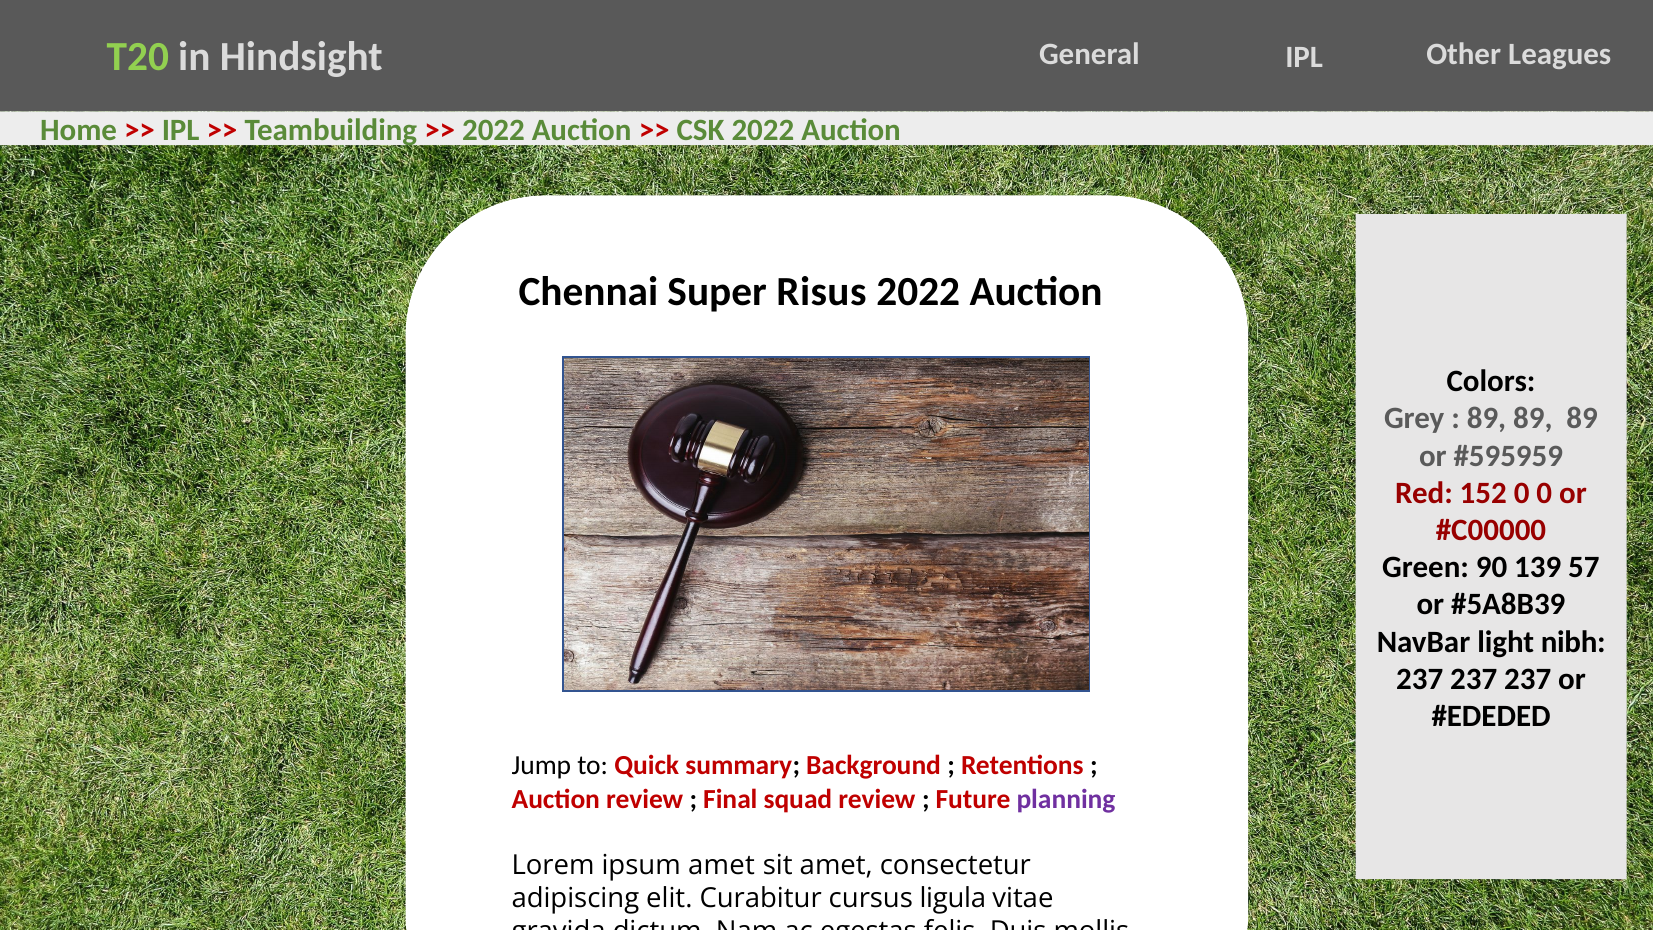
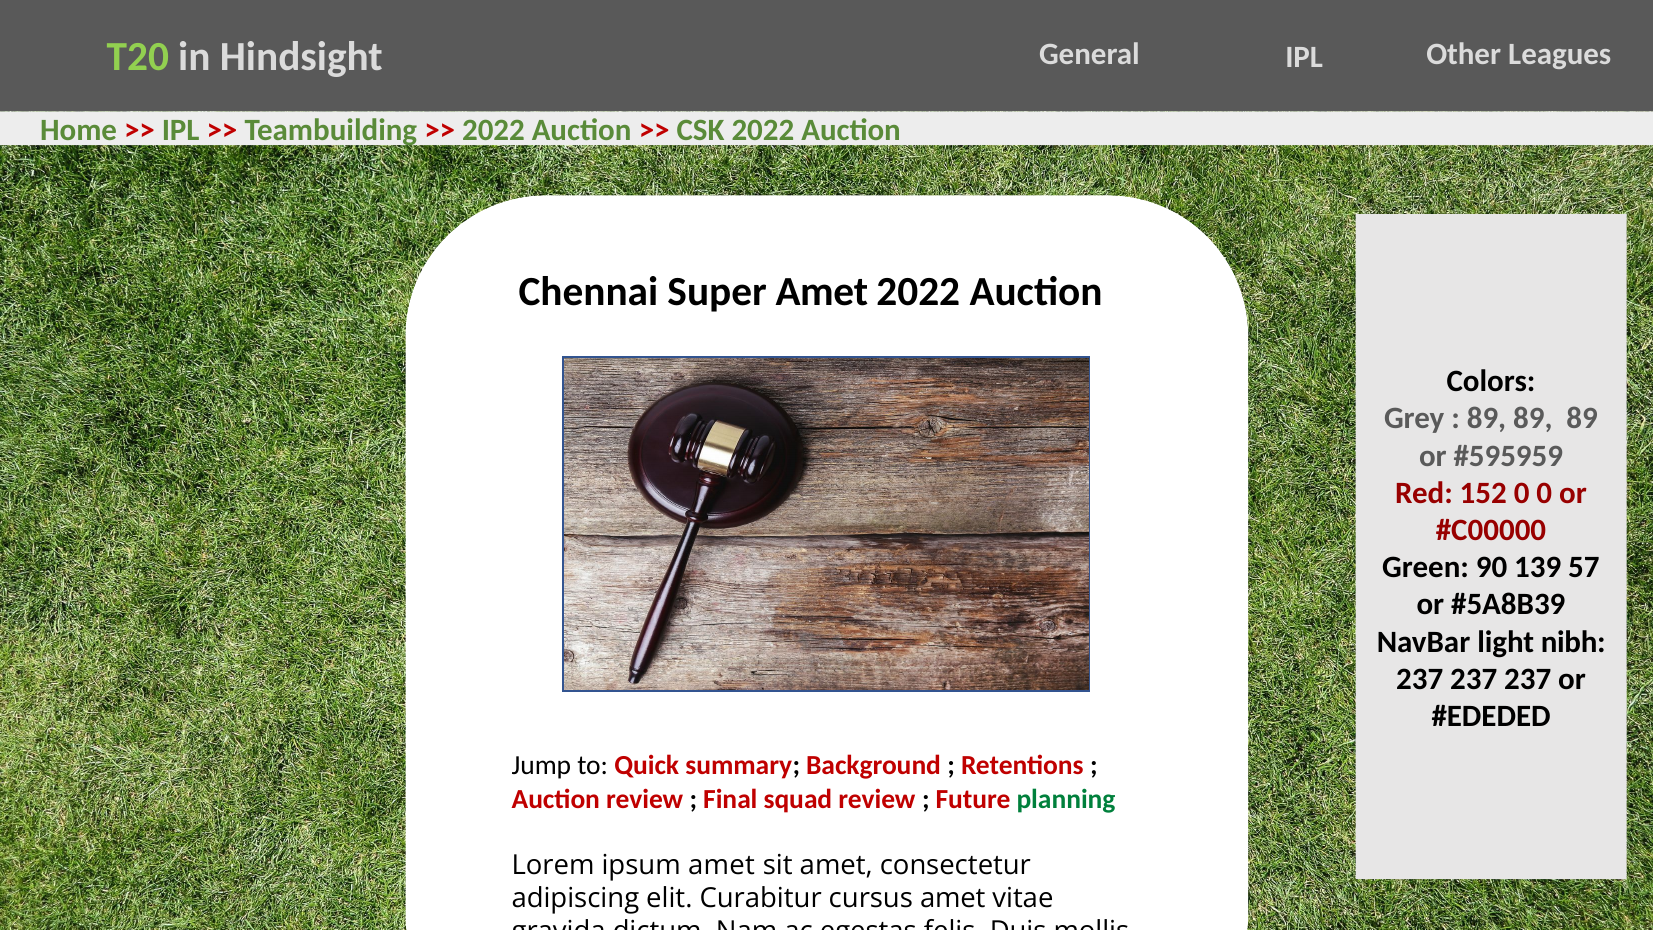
Super Risus: Risus -> Amet
planning colour: purple -> green
cursus ligula: ligula -> amet
